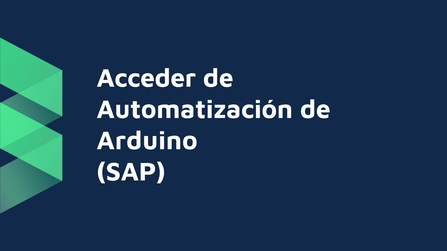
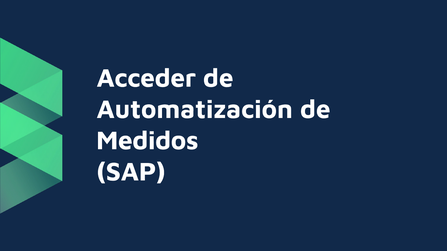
Arduino: Arduino -> Medidos
